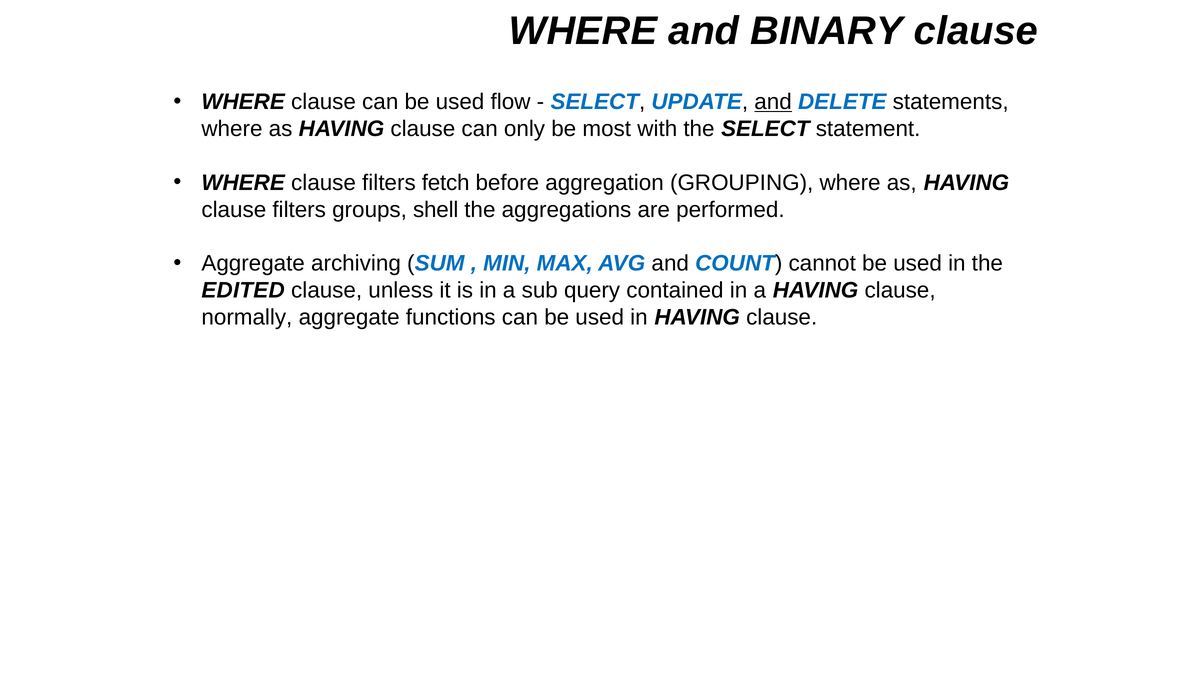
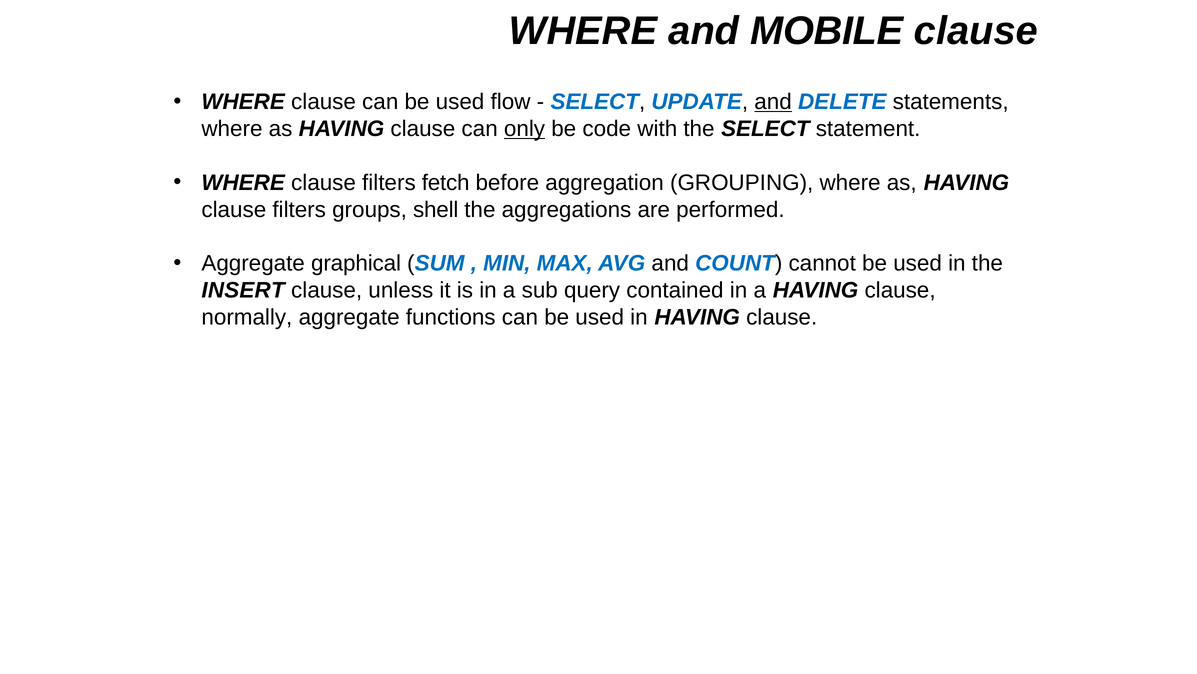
BINARY: BINARY -> MOBILE
only underline: none -> present
most: most -> code
archiving: archiving -> graphical
EDITED: EDITED -> INSERT
